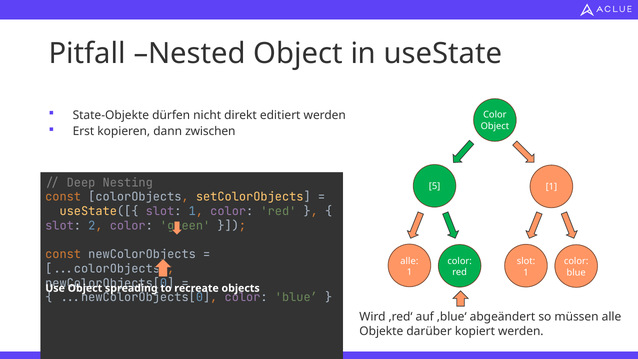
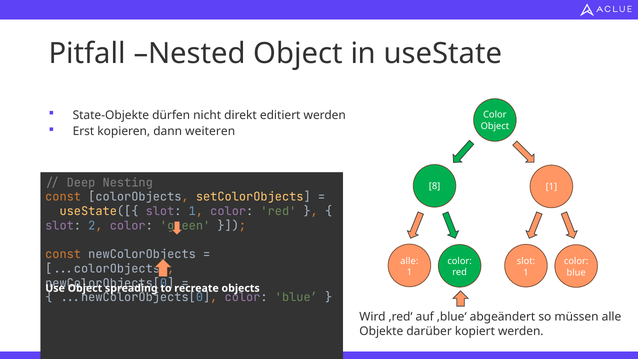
zwischen: zwischen -> weiteren
5: 5 -> 8
